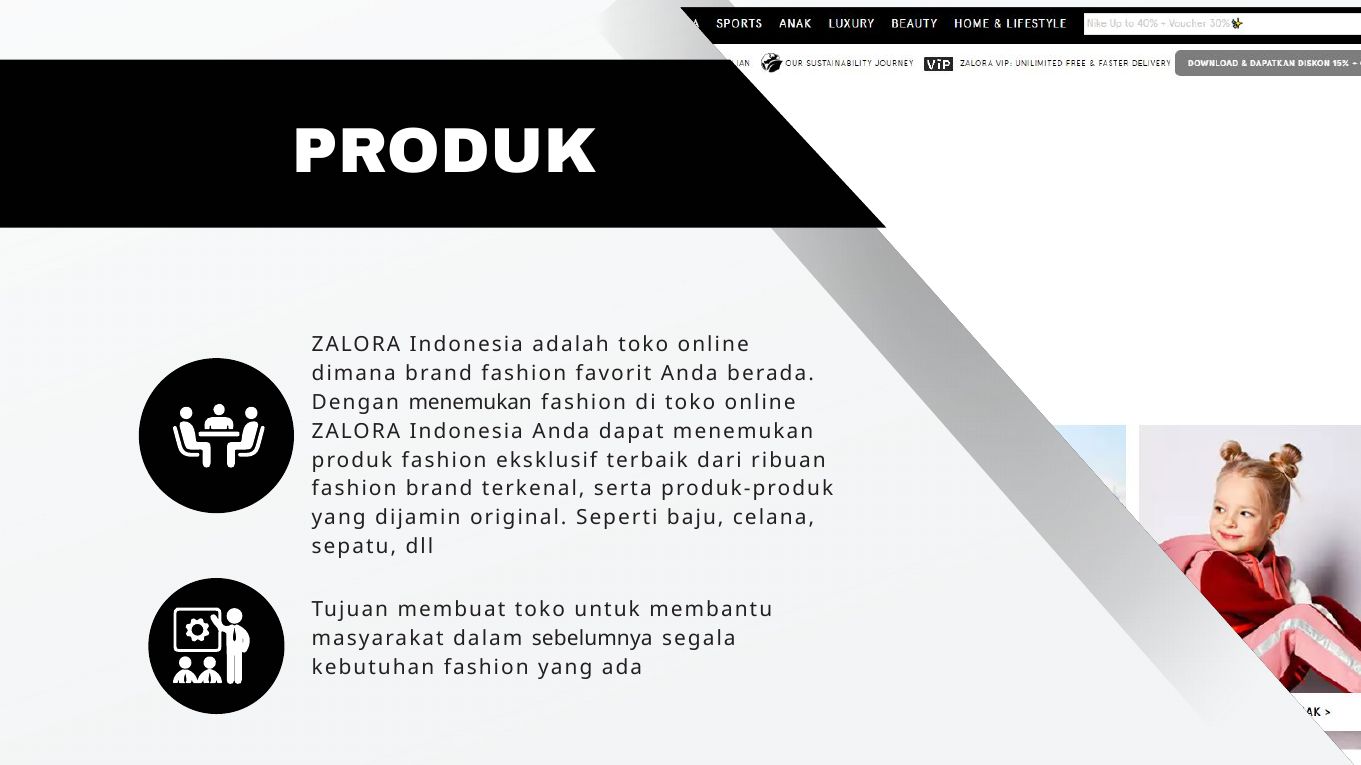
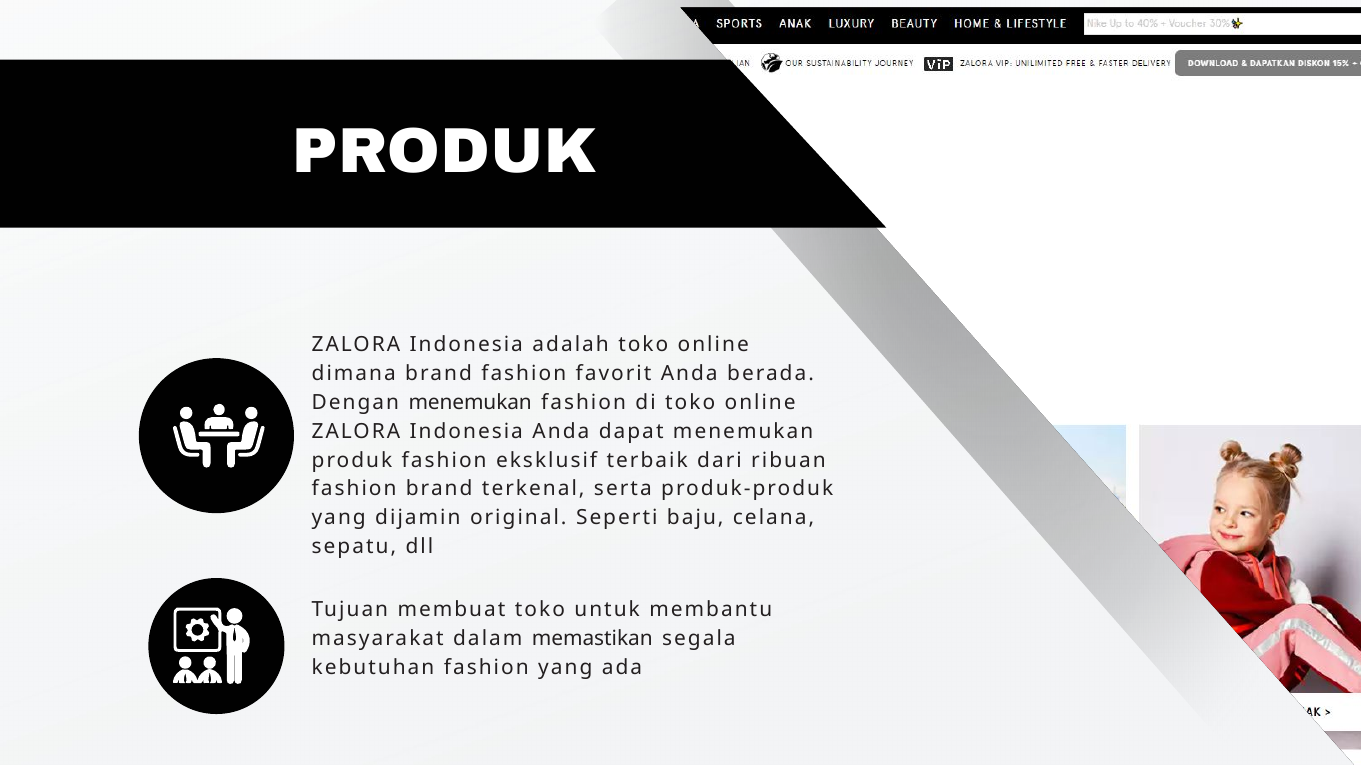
sebelumnya: sebelumnya -> memastikan
